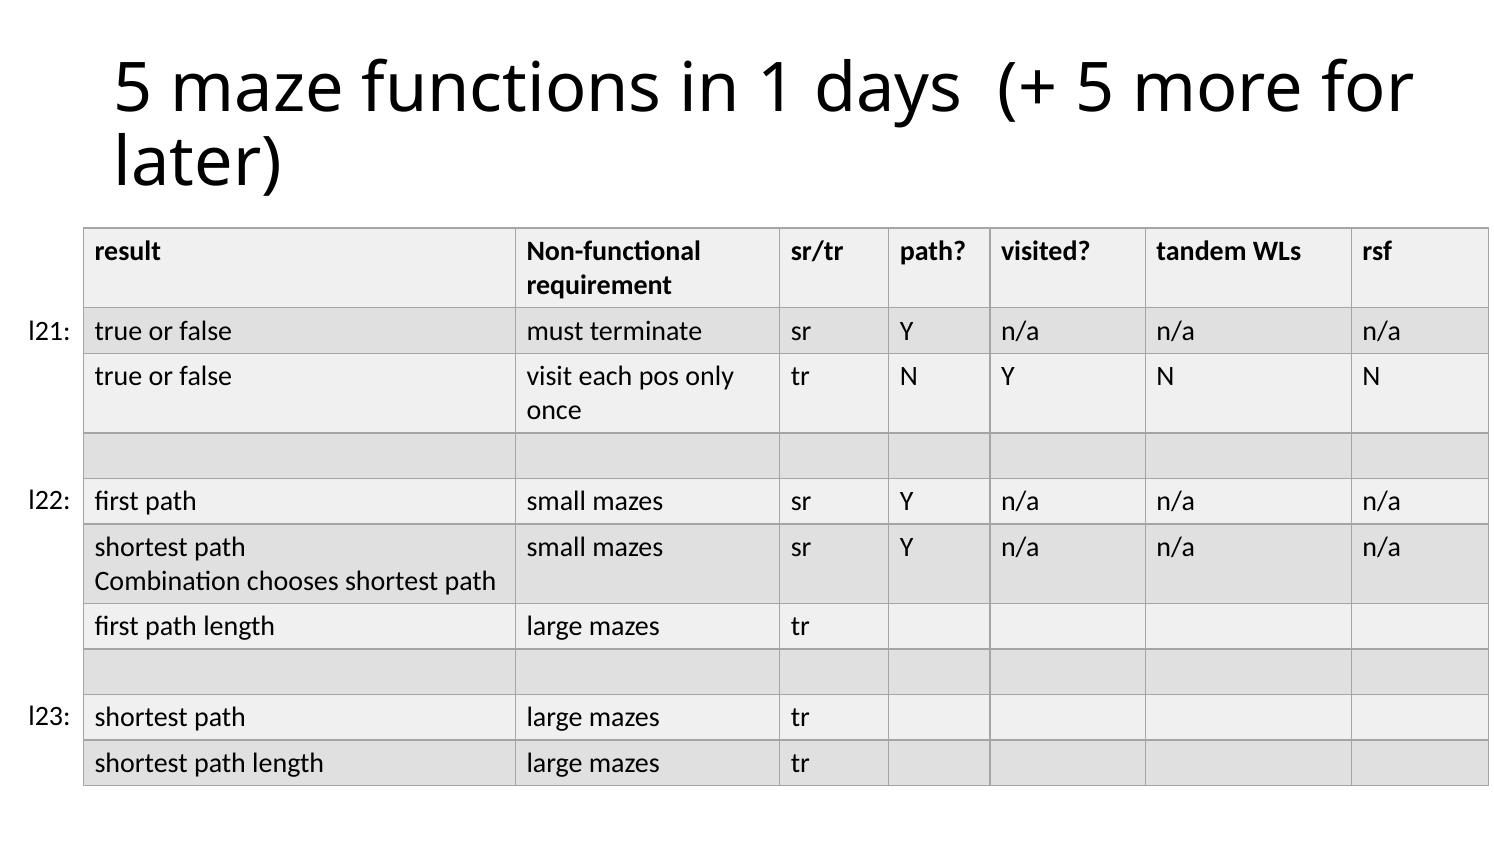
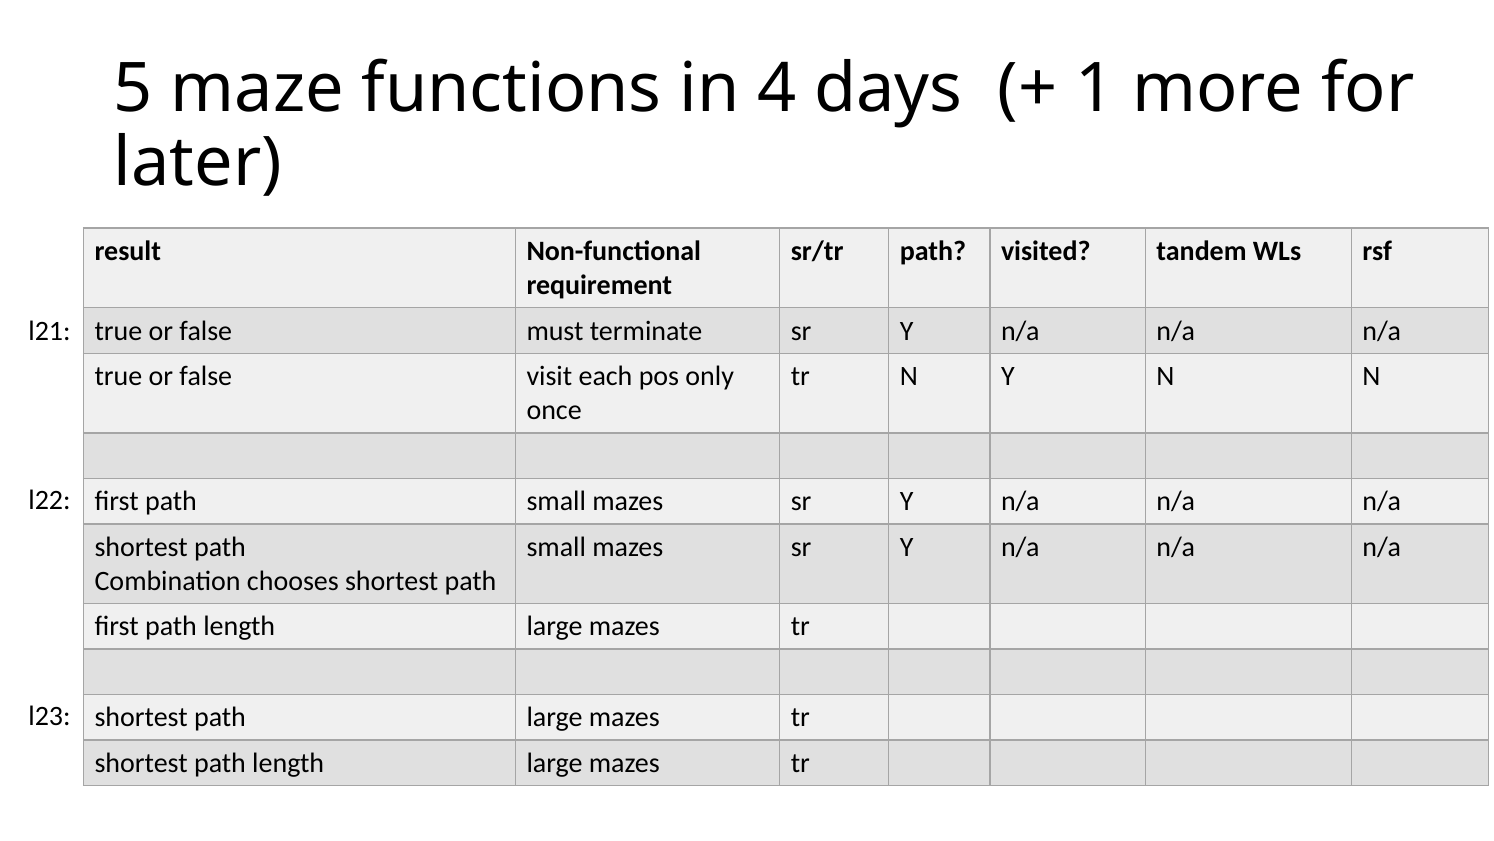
1: 1 -> 4
5 at (1095, 89): 5 -> 1
